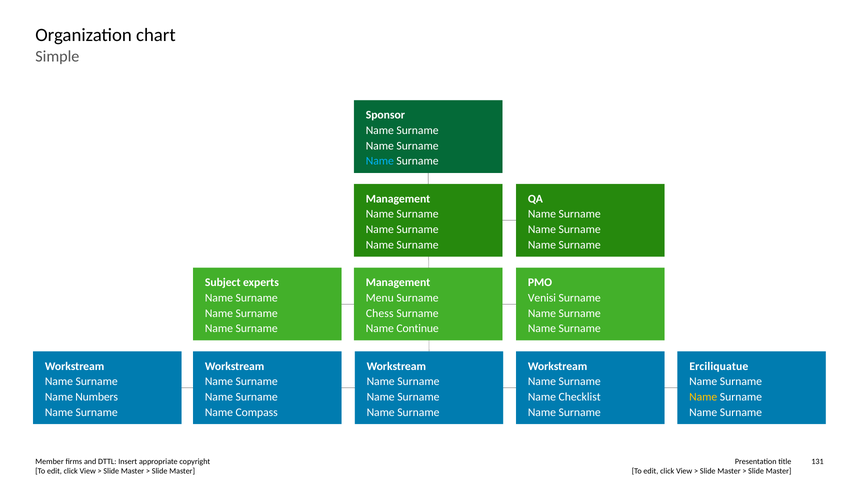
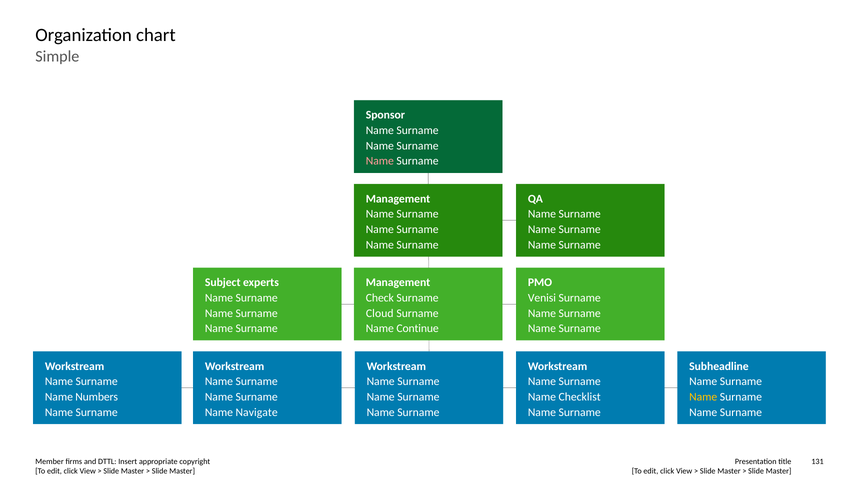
Name at (380, 161) colour: light blue -> pink
Menu: Menu -> Check
Chess: Chess -> Cloud
Erciliquatue: Erciliquatue -> Subheadline
Compass: Compass -> Navigate
